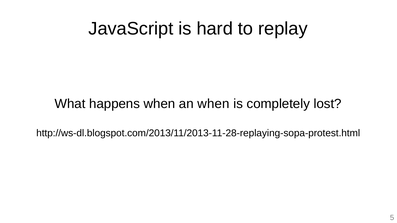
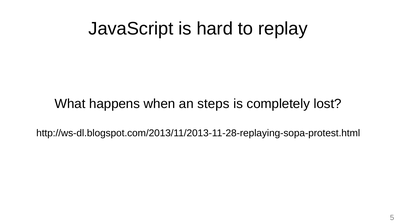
an when: when -> steps
